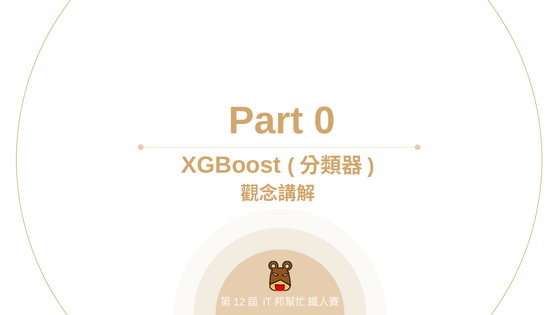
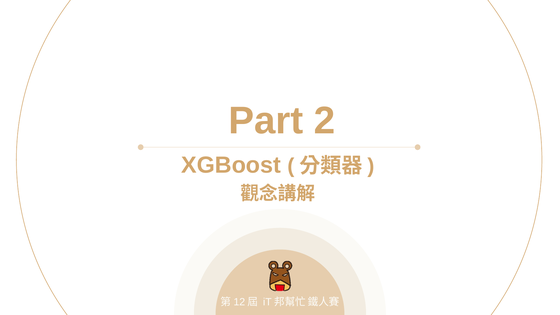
0: 0 -> 2
